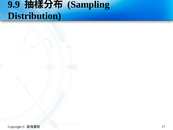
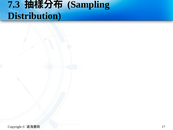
9.9: 9.9 -> 7.3
